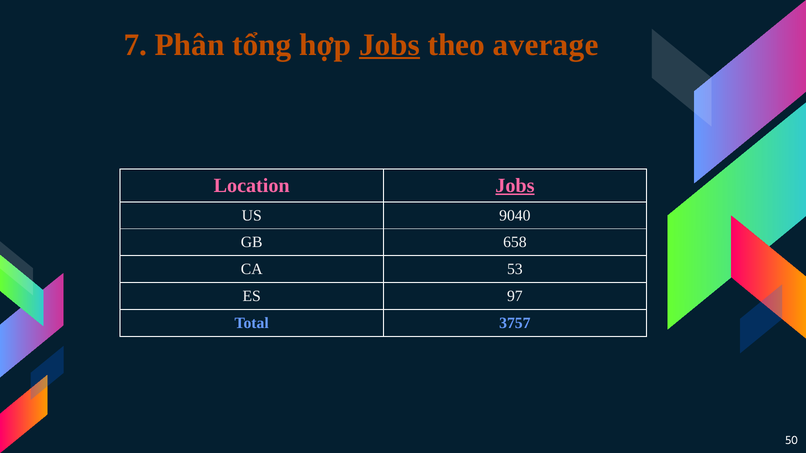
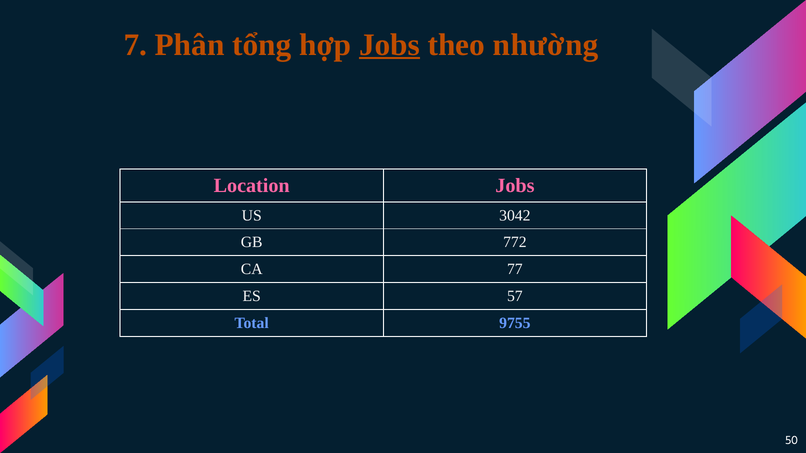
average: average -> nhường
Jobs at (515, 186) underline: present -> none
9040: 9040 -> 3042
658: 658 -> 772
53: 53 -> 77
97: 97 -> 57
3757: 3757 -> 9755
